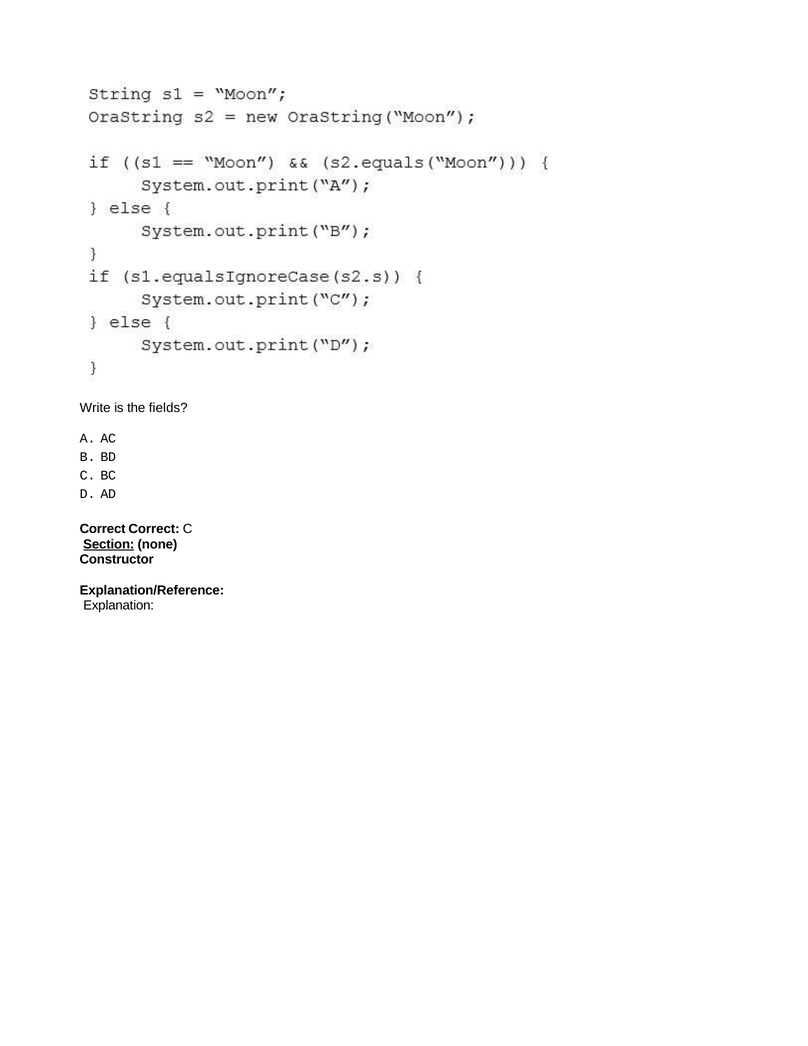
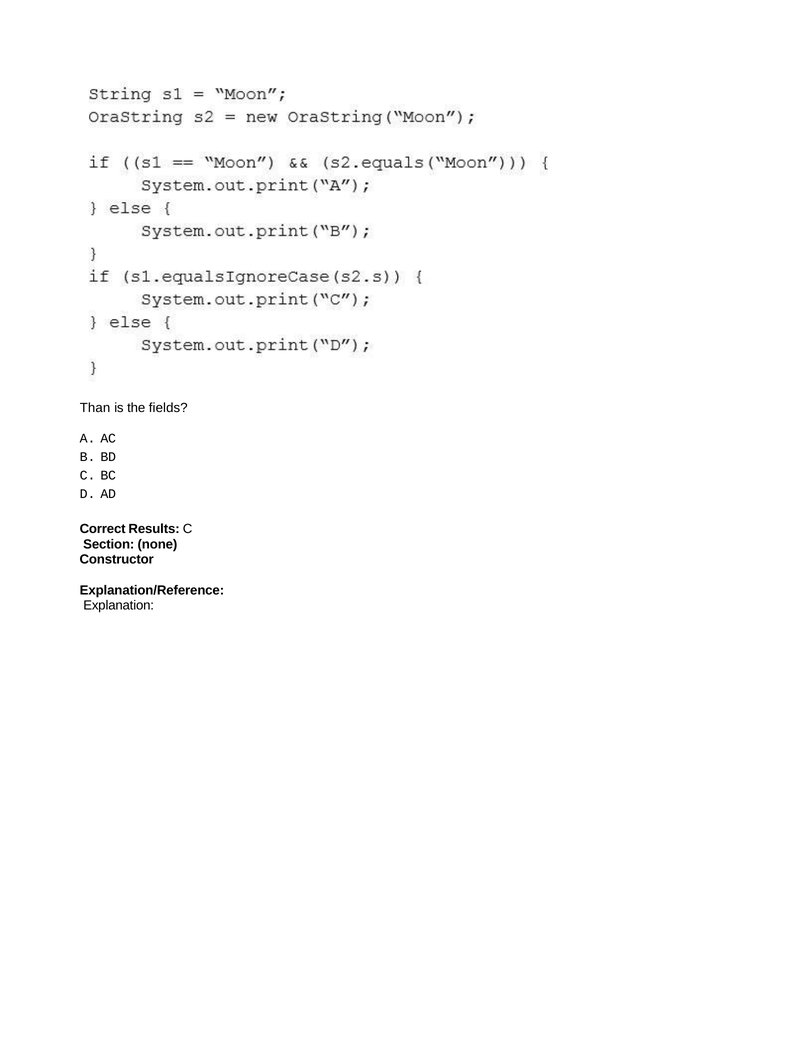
Write: Write -> Than
Correct Correct: Correct -> Results
Section underline: present -> none
